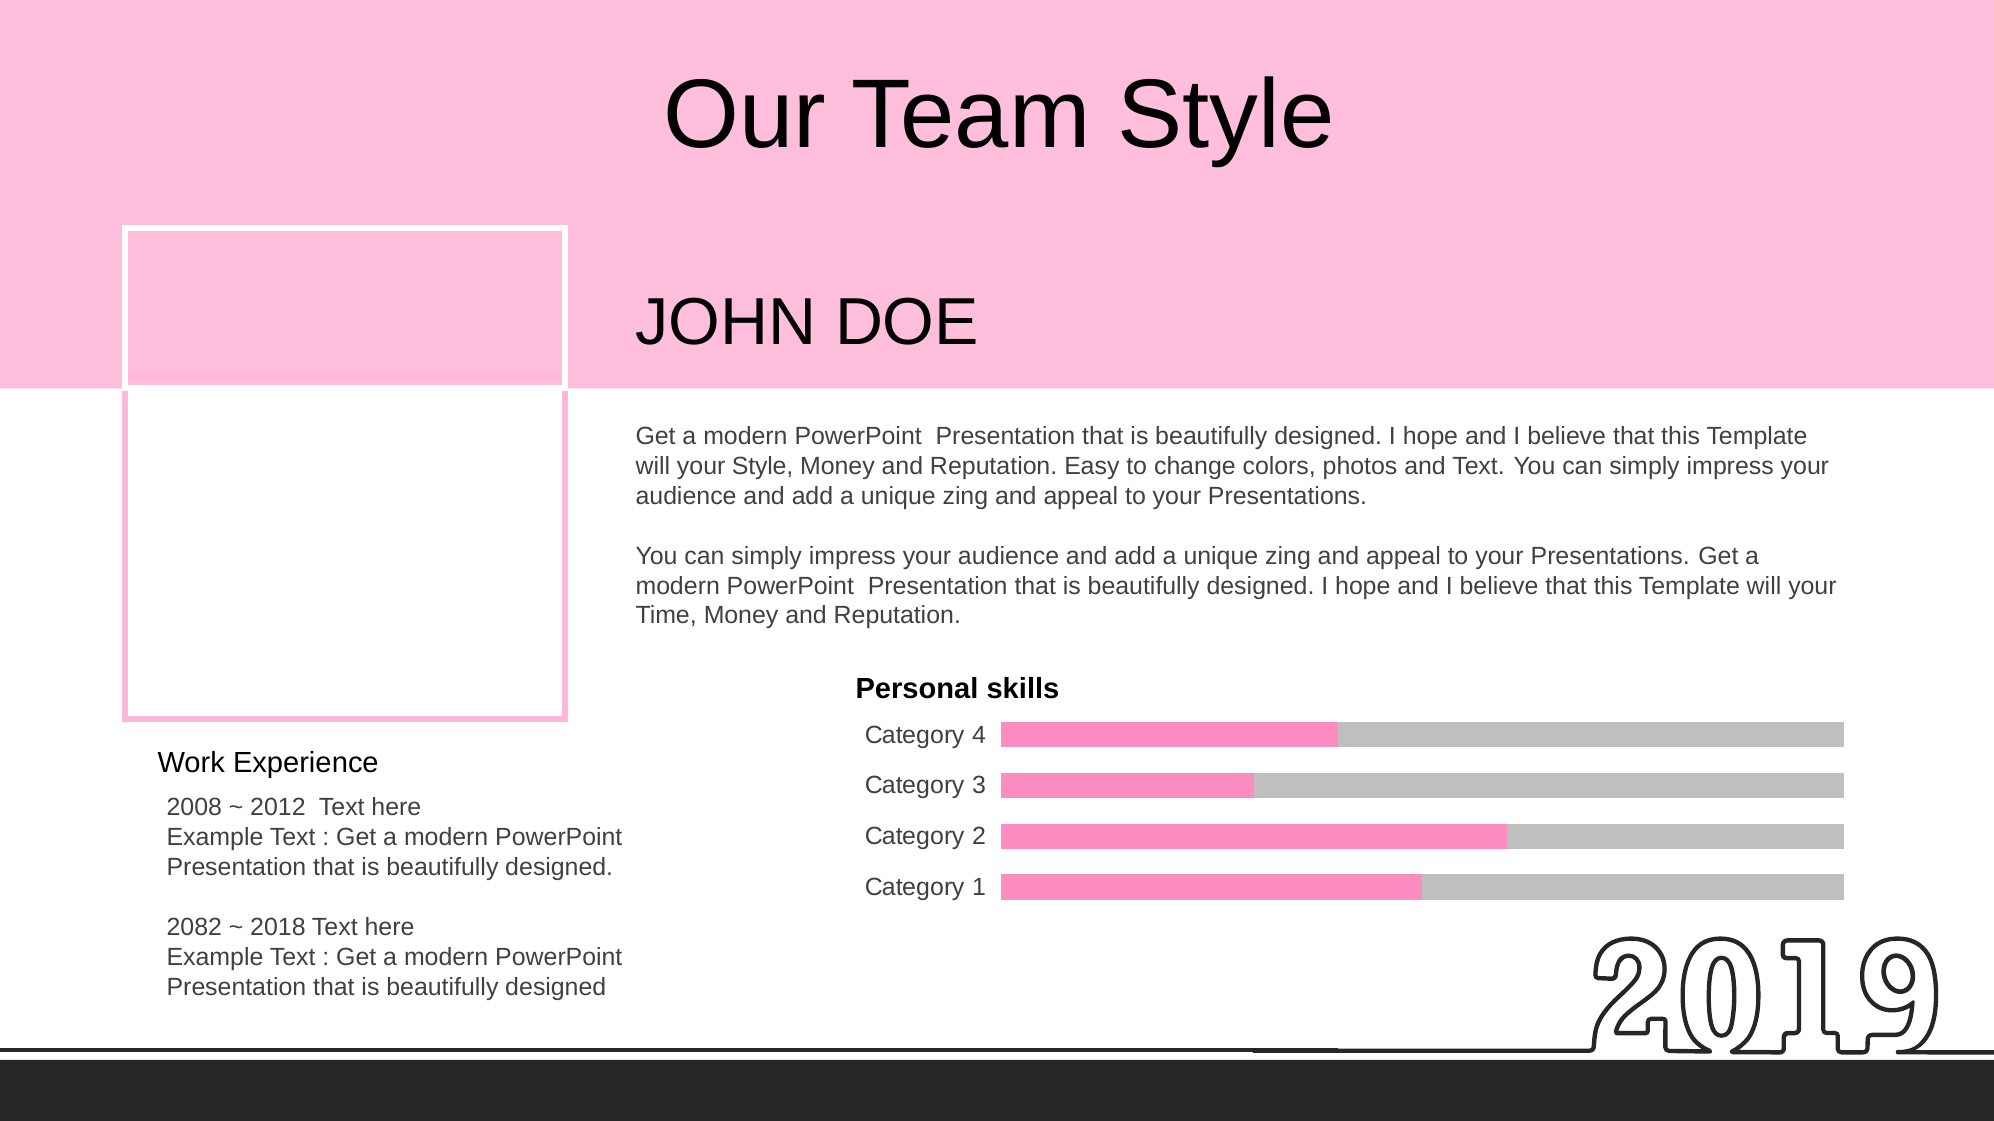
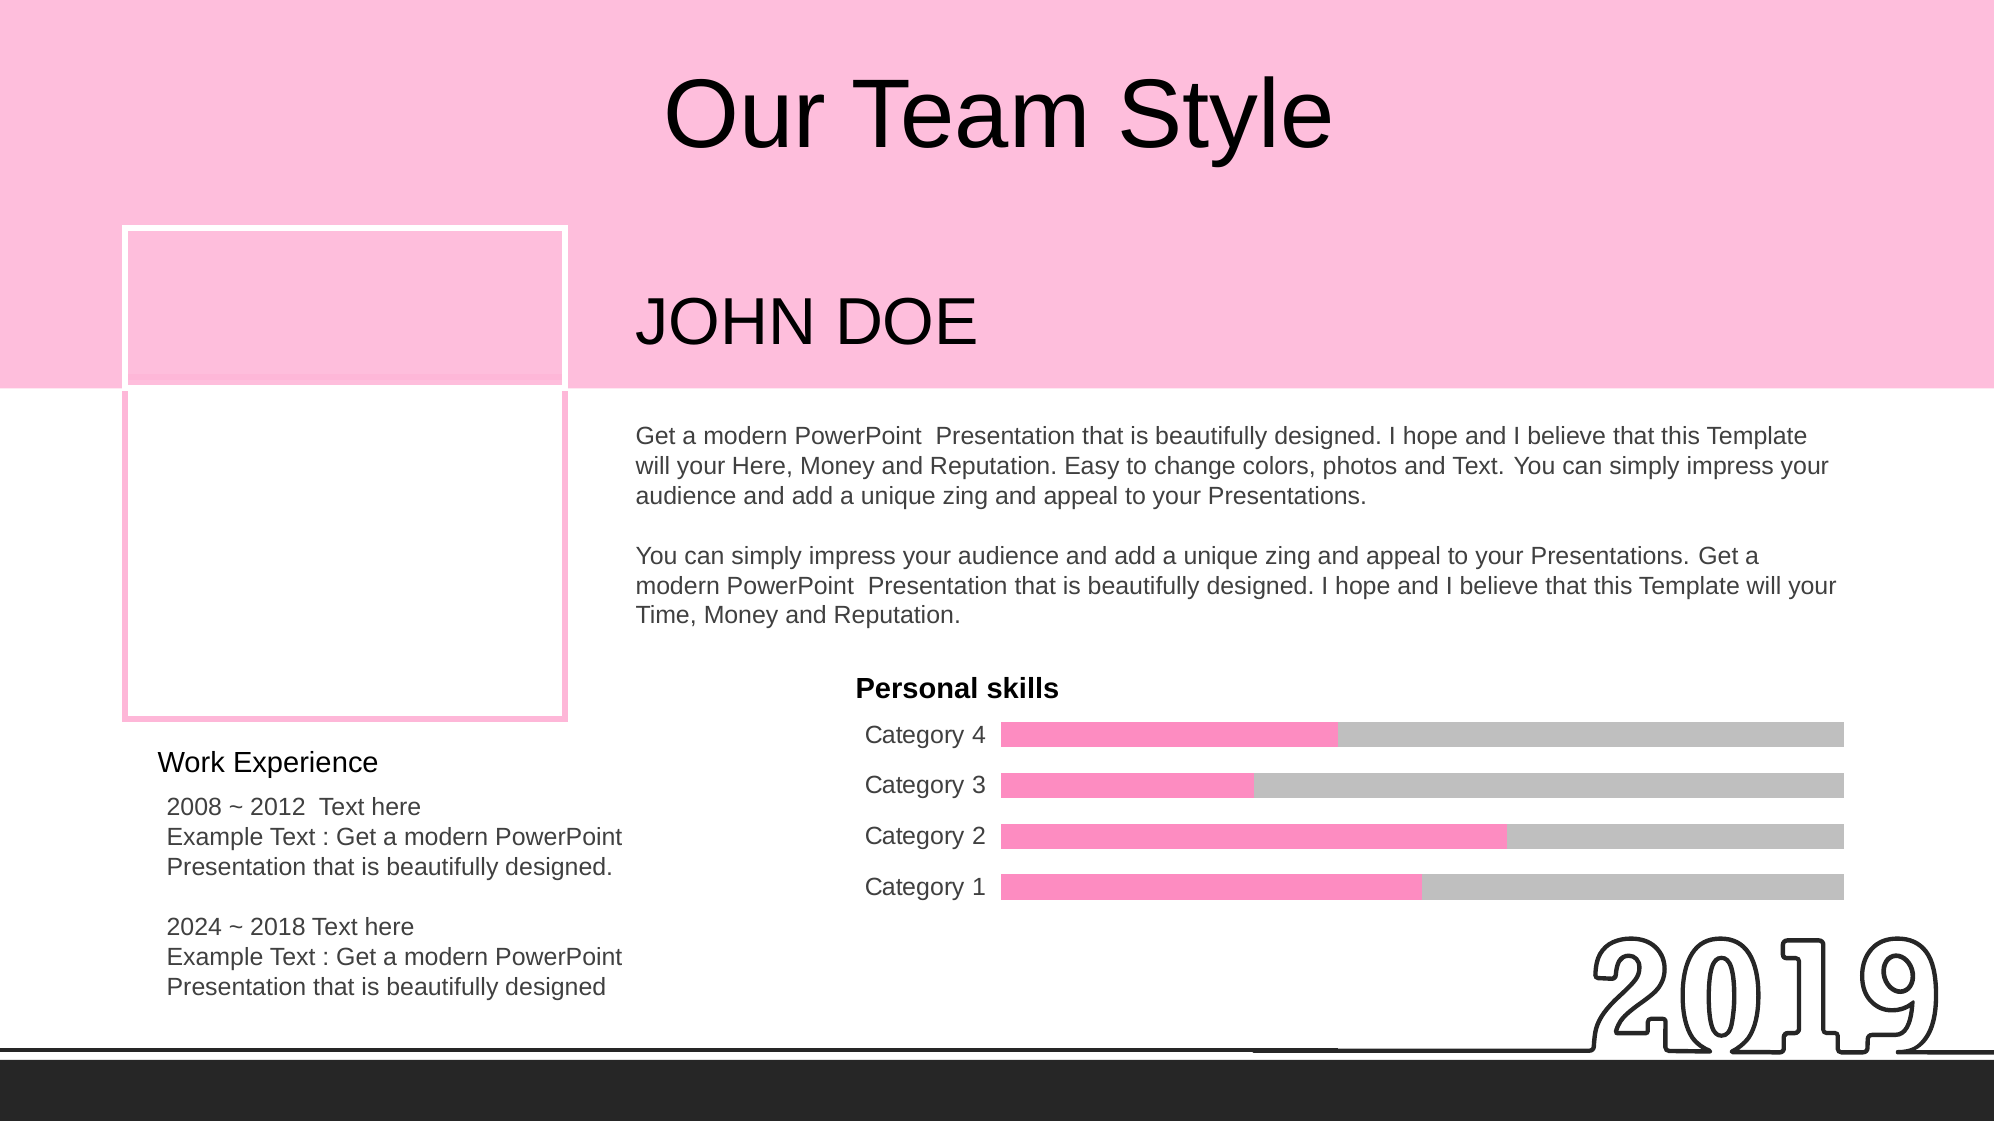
your Style: Style -> Here
2082: 2082 -> 2024
